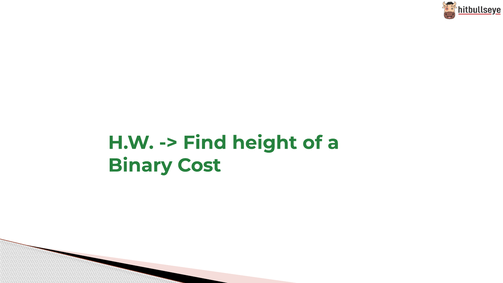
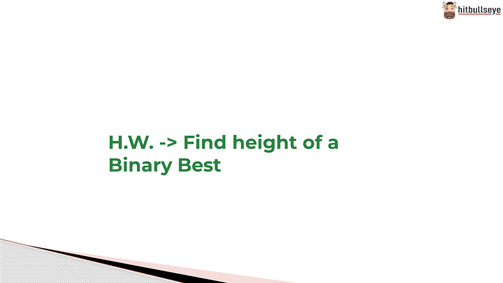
Cost: Cost -> Best
